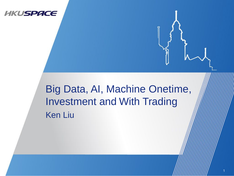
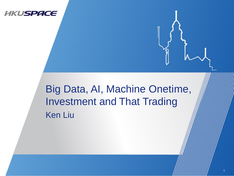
With: With -> That
